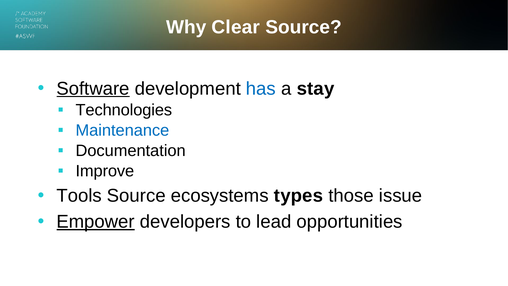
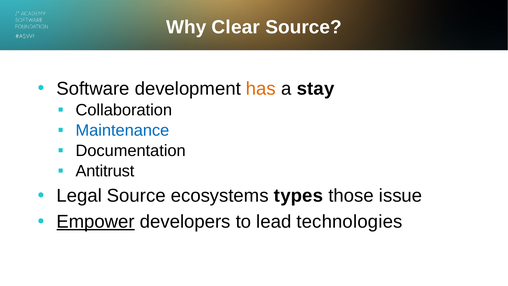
Software underline: present -> none
has colour: blue -> orange
Technologies: Technologies -> Collaboration
Improve: Improve -> Antitrust
Tools: Tools -> Legal
opportunities: opportunities -> technologies
